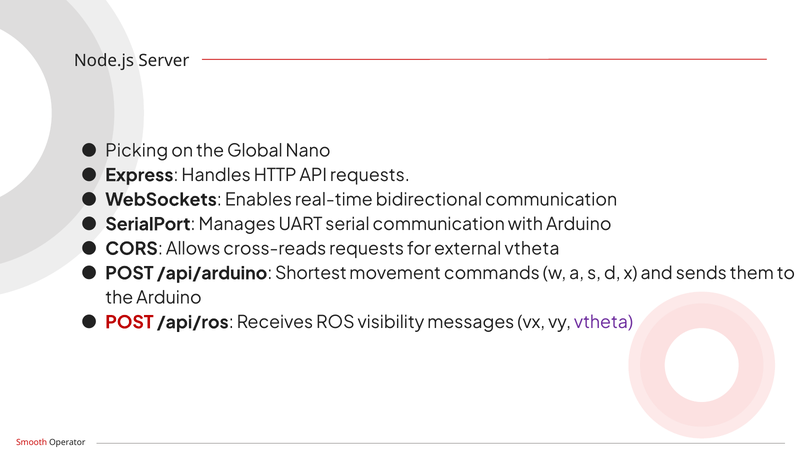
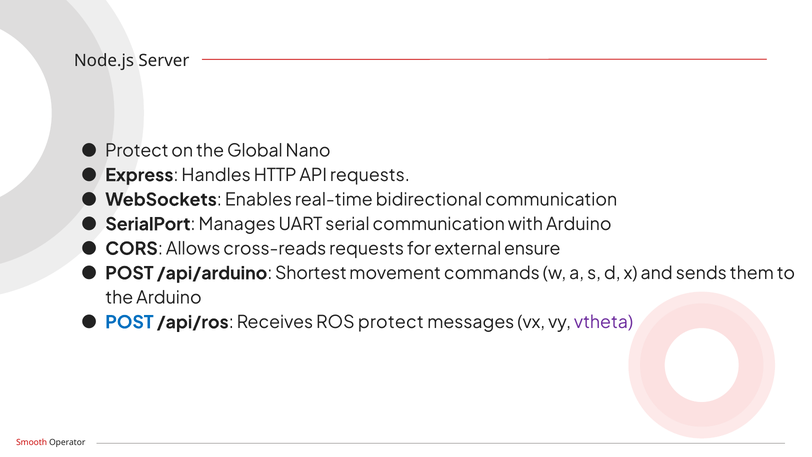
Picking at (137, 151): Picking -> Protect
external vtheta: vtheta -> ensure
POST at (129, 322) colour: red -> blue
ROS visibility: visibility -> protect
